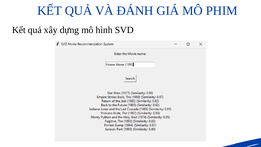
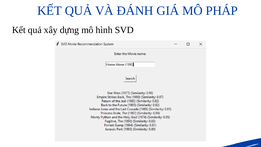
PHIM: PHIM -> PHÁP
